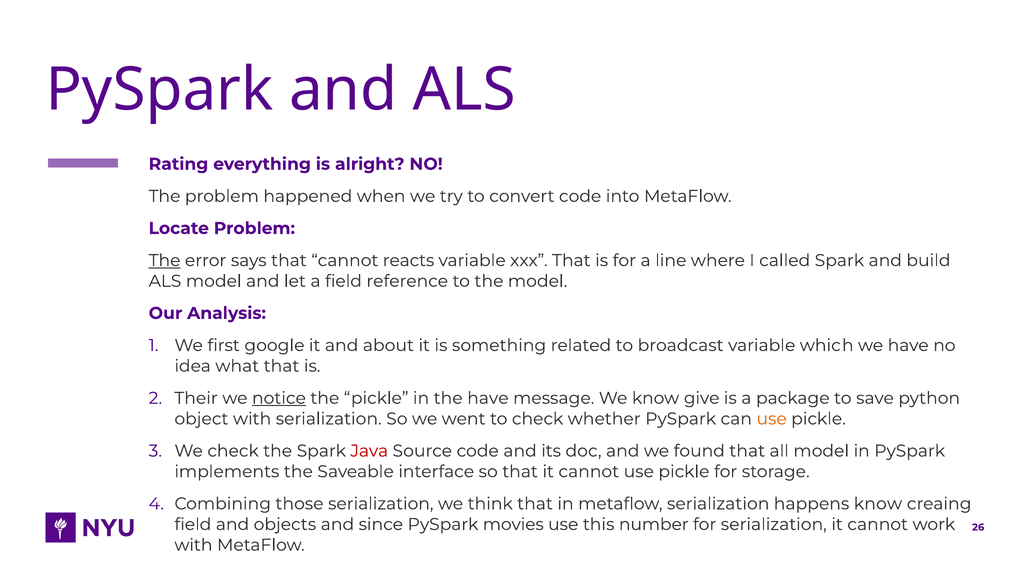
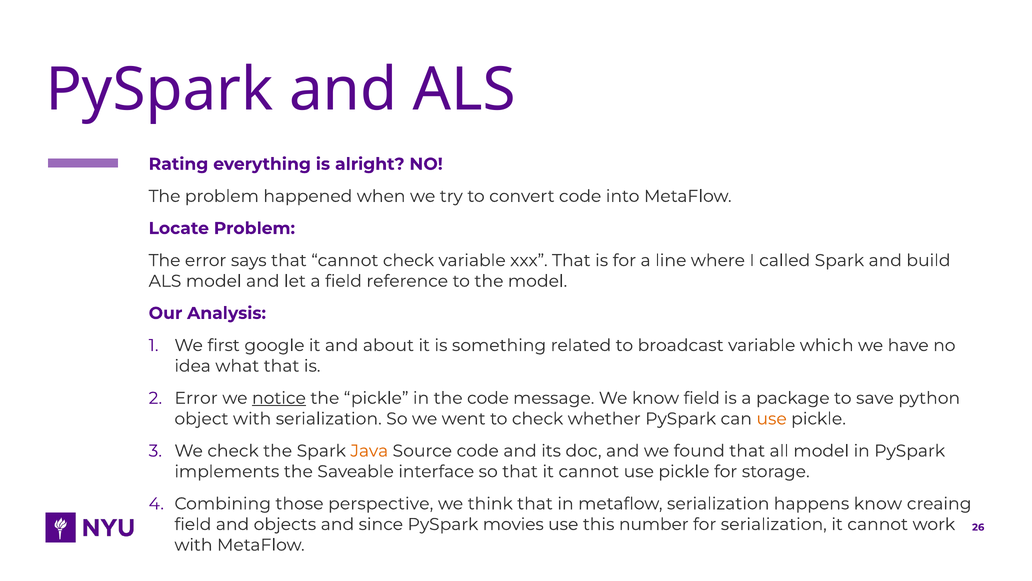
The at (165, 260) underline: present -> none
cannot reacts: reacts -> check
Their at (196, 398): Their -> Error
the have: have -> code
know give: give -> field
Java colour: red -> orange
those serialization: serialization -> perspective
